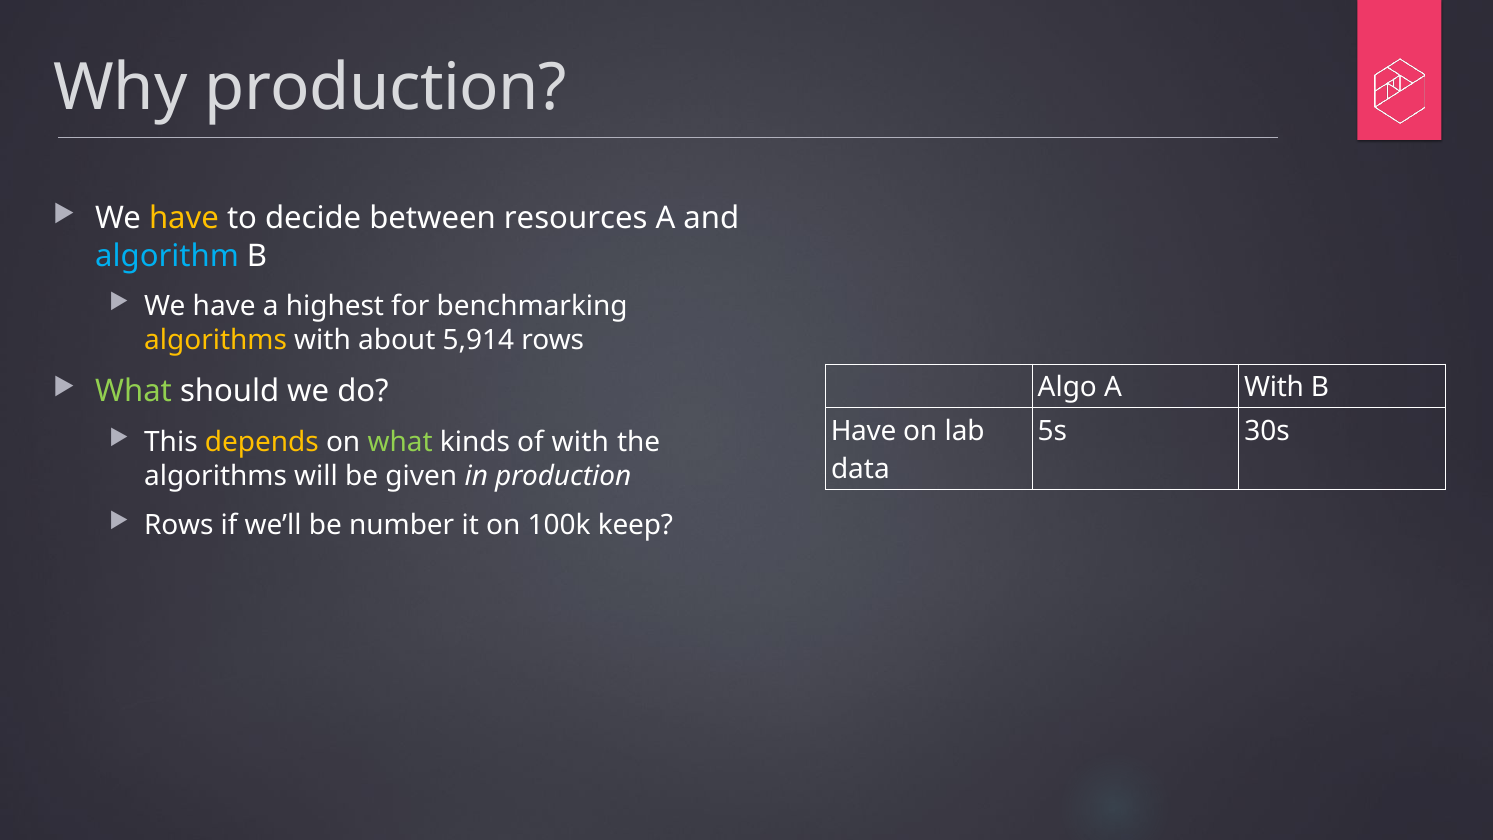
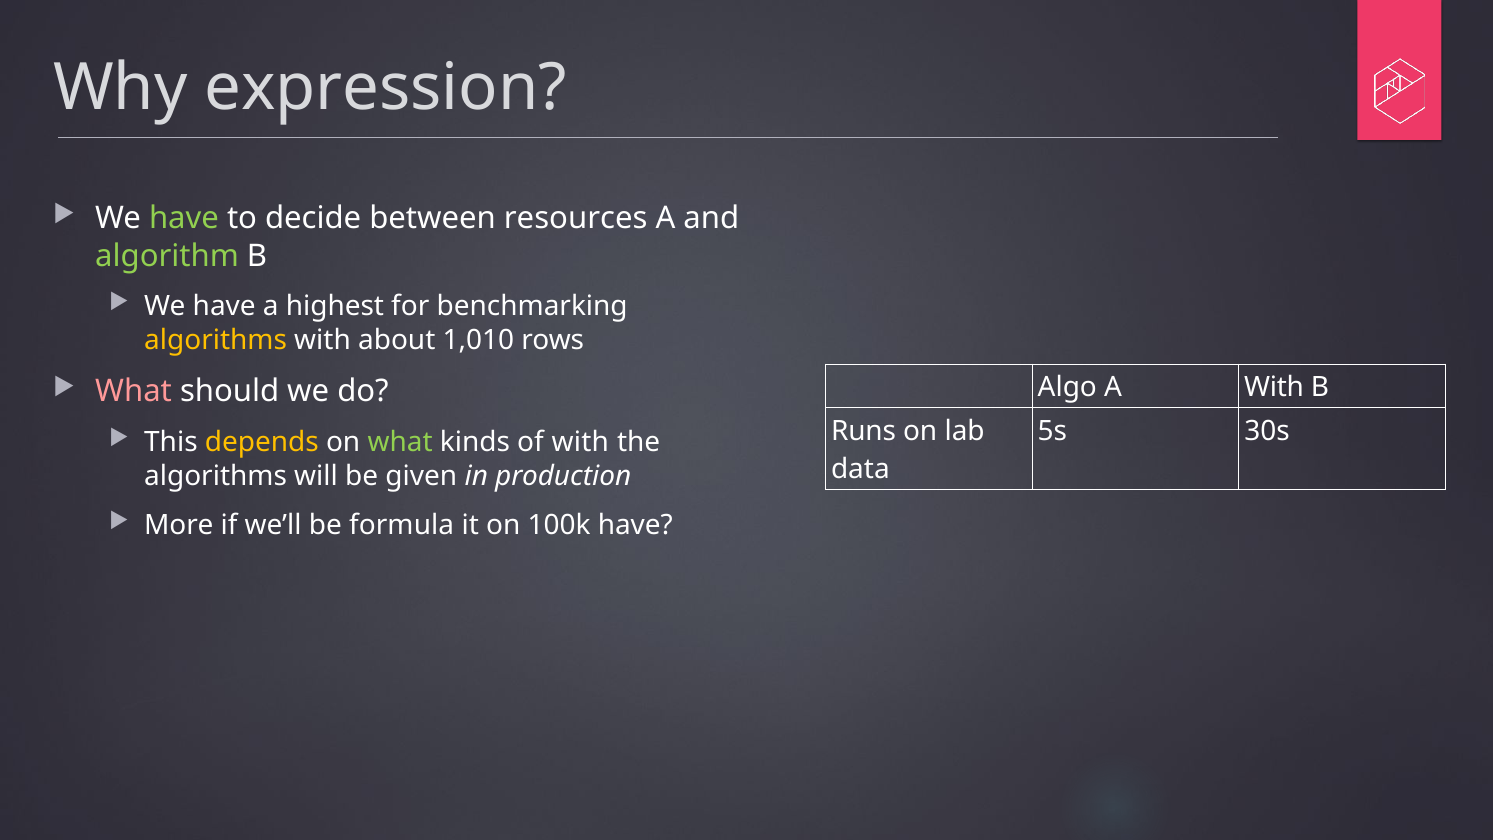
Why production: production -> expression
have at (184, 218) colour: yellow -> light green
algorithm colour: light blue -> light green
5,914: 5,914 -> 1,010
What at (134, 391) colour: light green -> pink
Have at (864, 431): Have -> Runs
Rows at (179, 525): Rows -> More
number: number -> formula
100k keep: keep -> have
